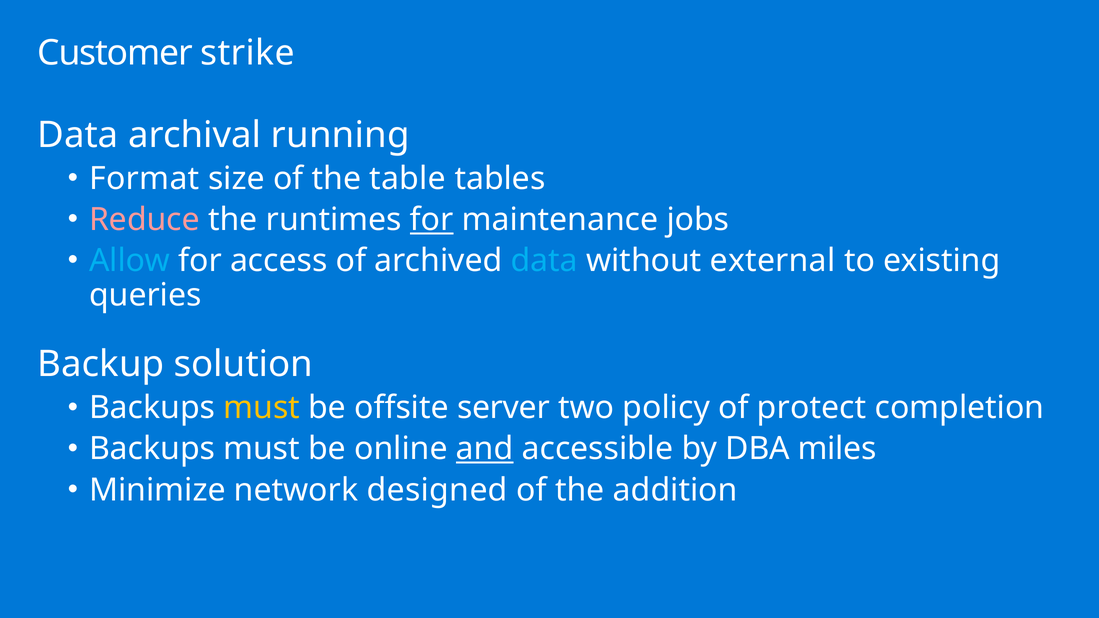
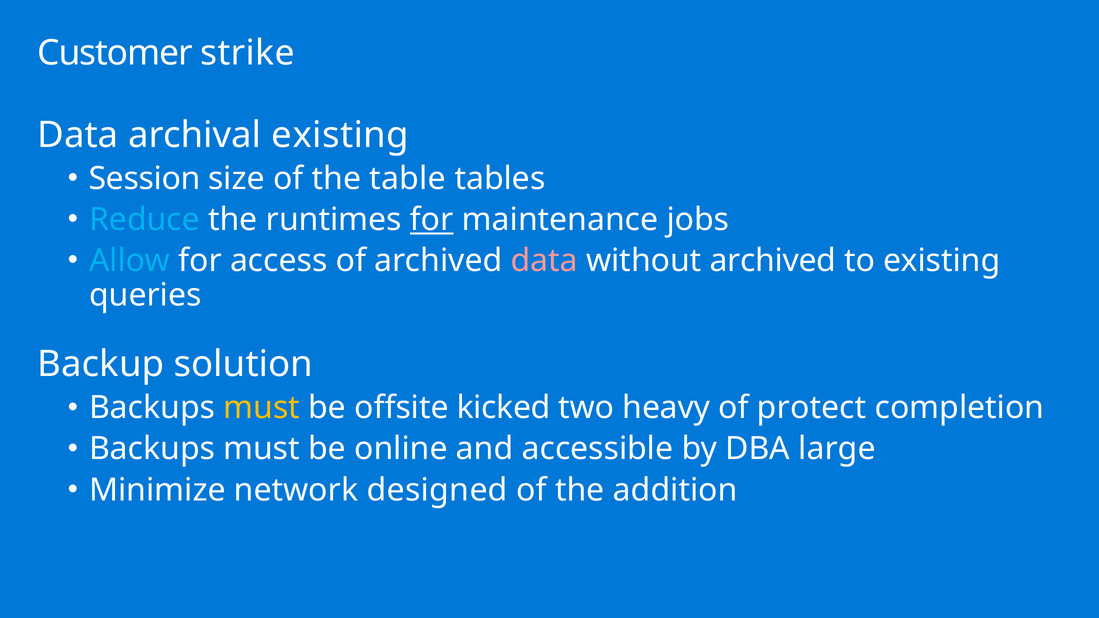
archival running: running -> existing
Format: Format -> Session
Reduce colour: pink -> light blue
data at (544, 261) colour: light blue -> pink
without external: external -> archived
server: server -> kicked
policy: policy -> heavy
and underline: present -> none
miles: miles -> large
